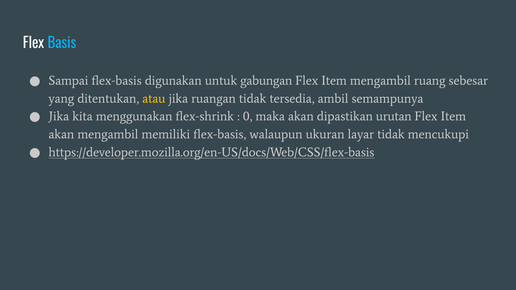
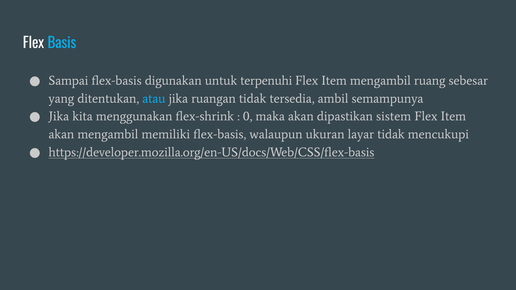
gabungan: gabungan -> terpenuhi
atau colour: yellow -> light blue
urutan: urutan -> sistem
